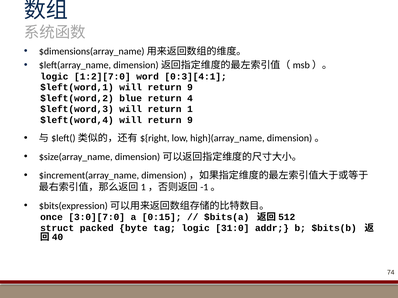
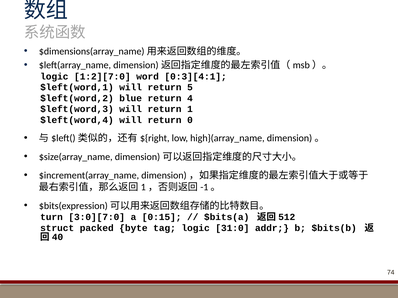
$left(word,1 will return 9: 9 -> 5
$left(word,4 will return 9: 9 -> 0
once: once -> turn
